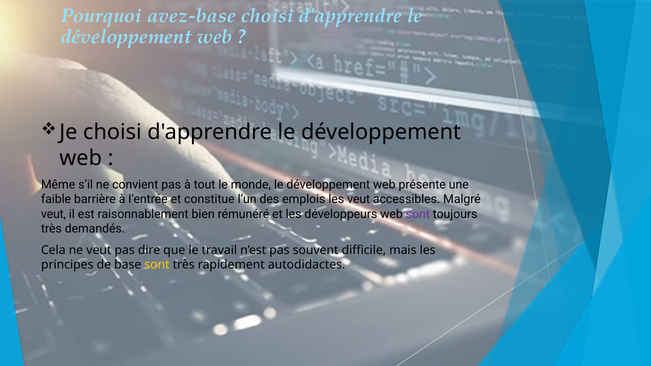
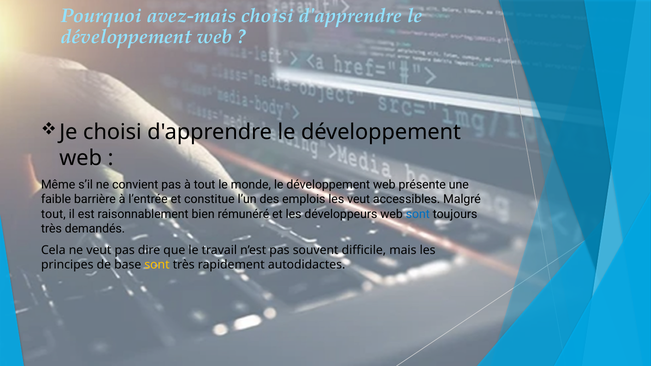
avez-base: avez-base -> avez-mais
veut at (54, 214): veut -> tout
sont at (418, 214) colour: purple -> blue
